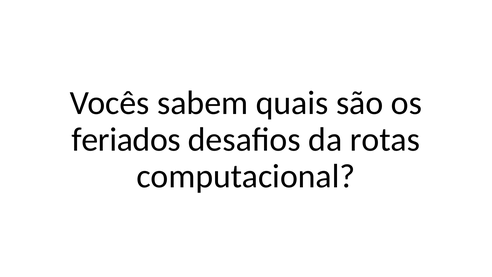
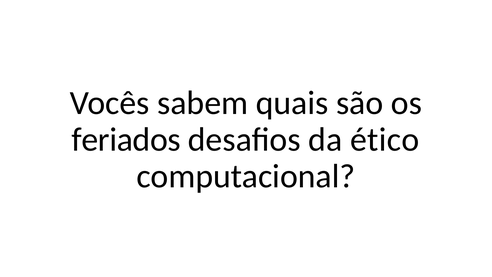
rotas: rotas -> ético
